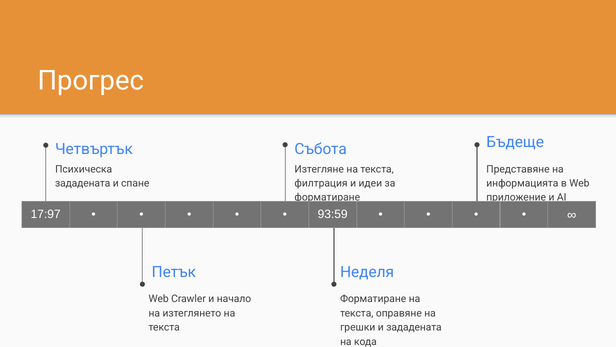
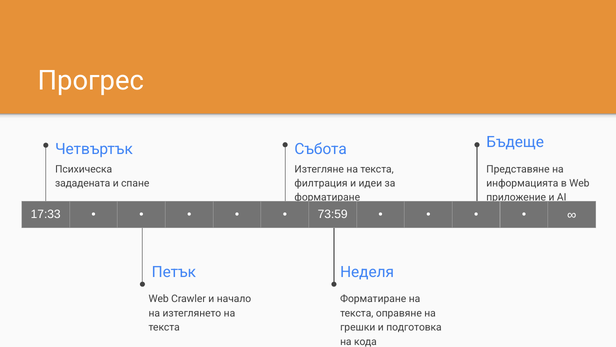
17:97: 17:97 -> 17:33
93:59: 93:59 -> 73:59
и зададената: зададената -> подготовка
